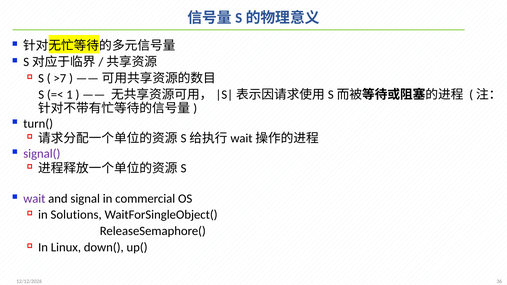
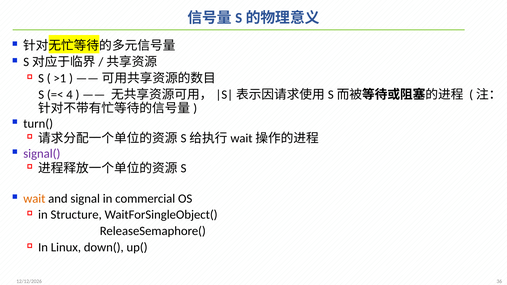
>7: >7 -> >1
1: 1 -> 4
wait colour: purple -> orange
Solutions: Solutions -> Structure
